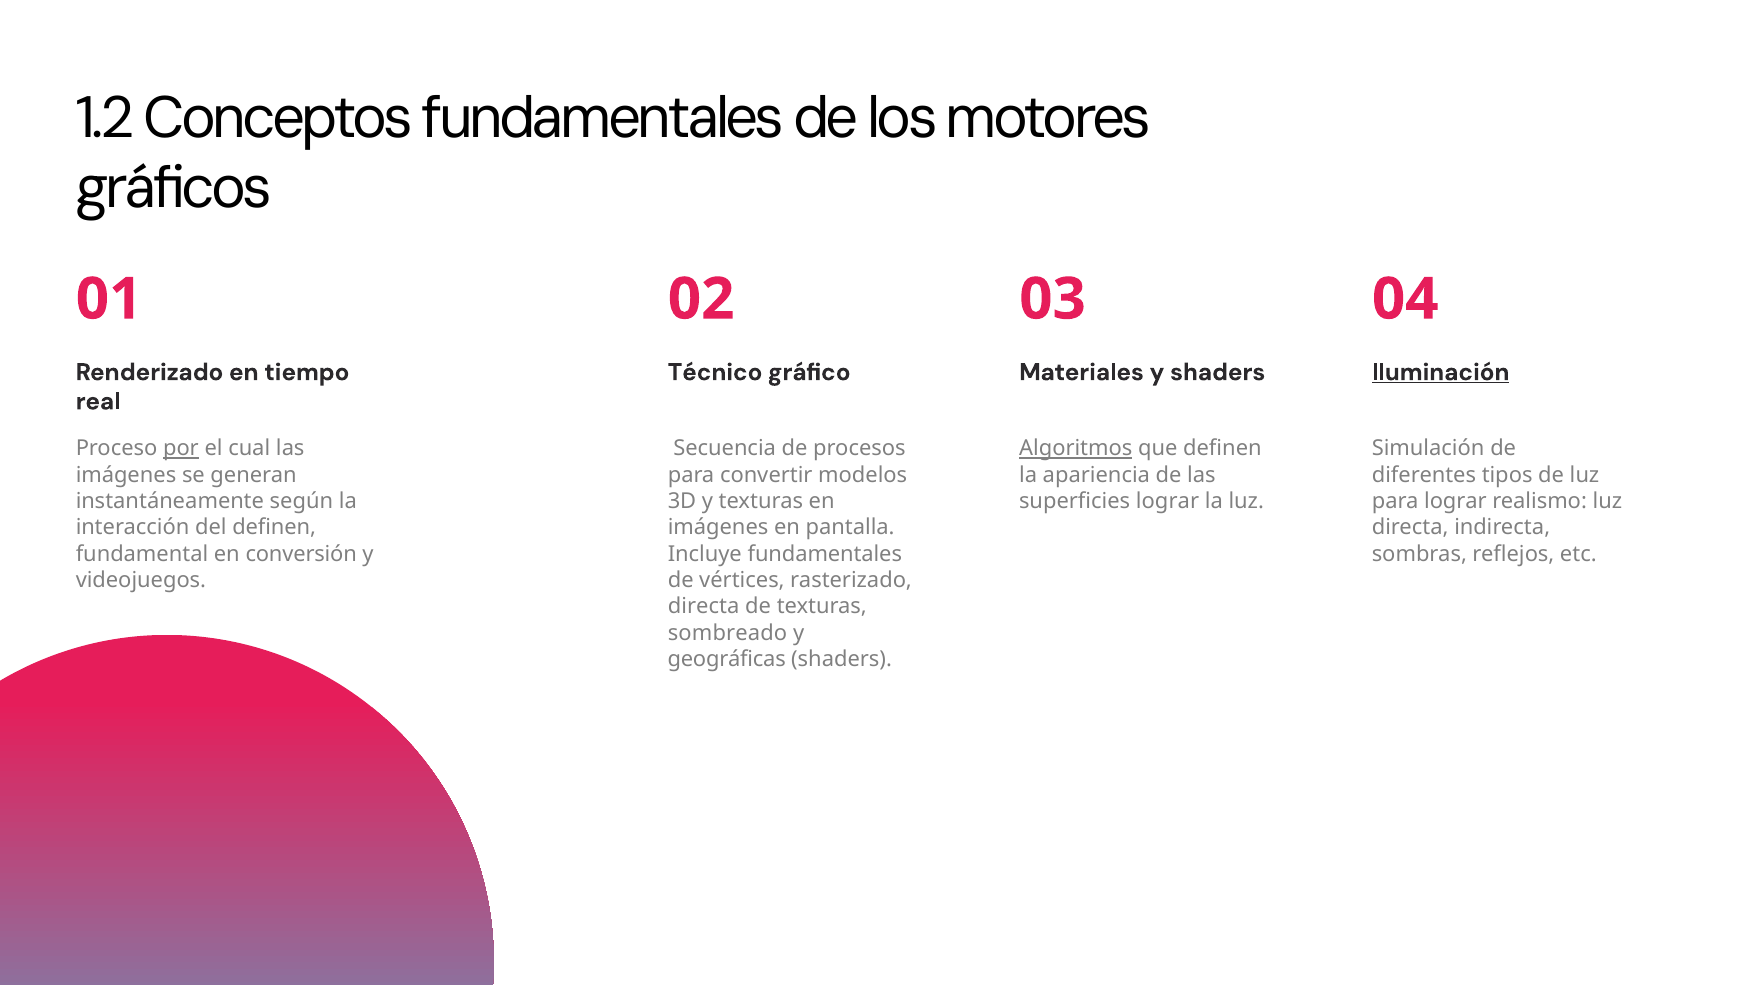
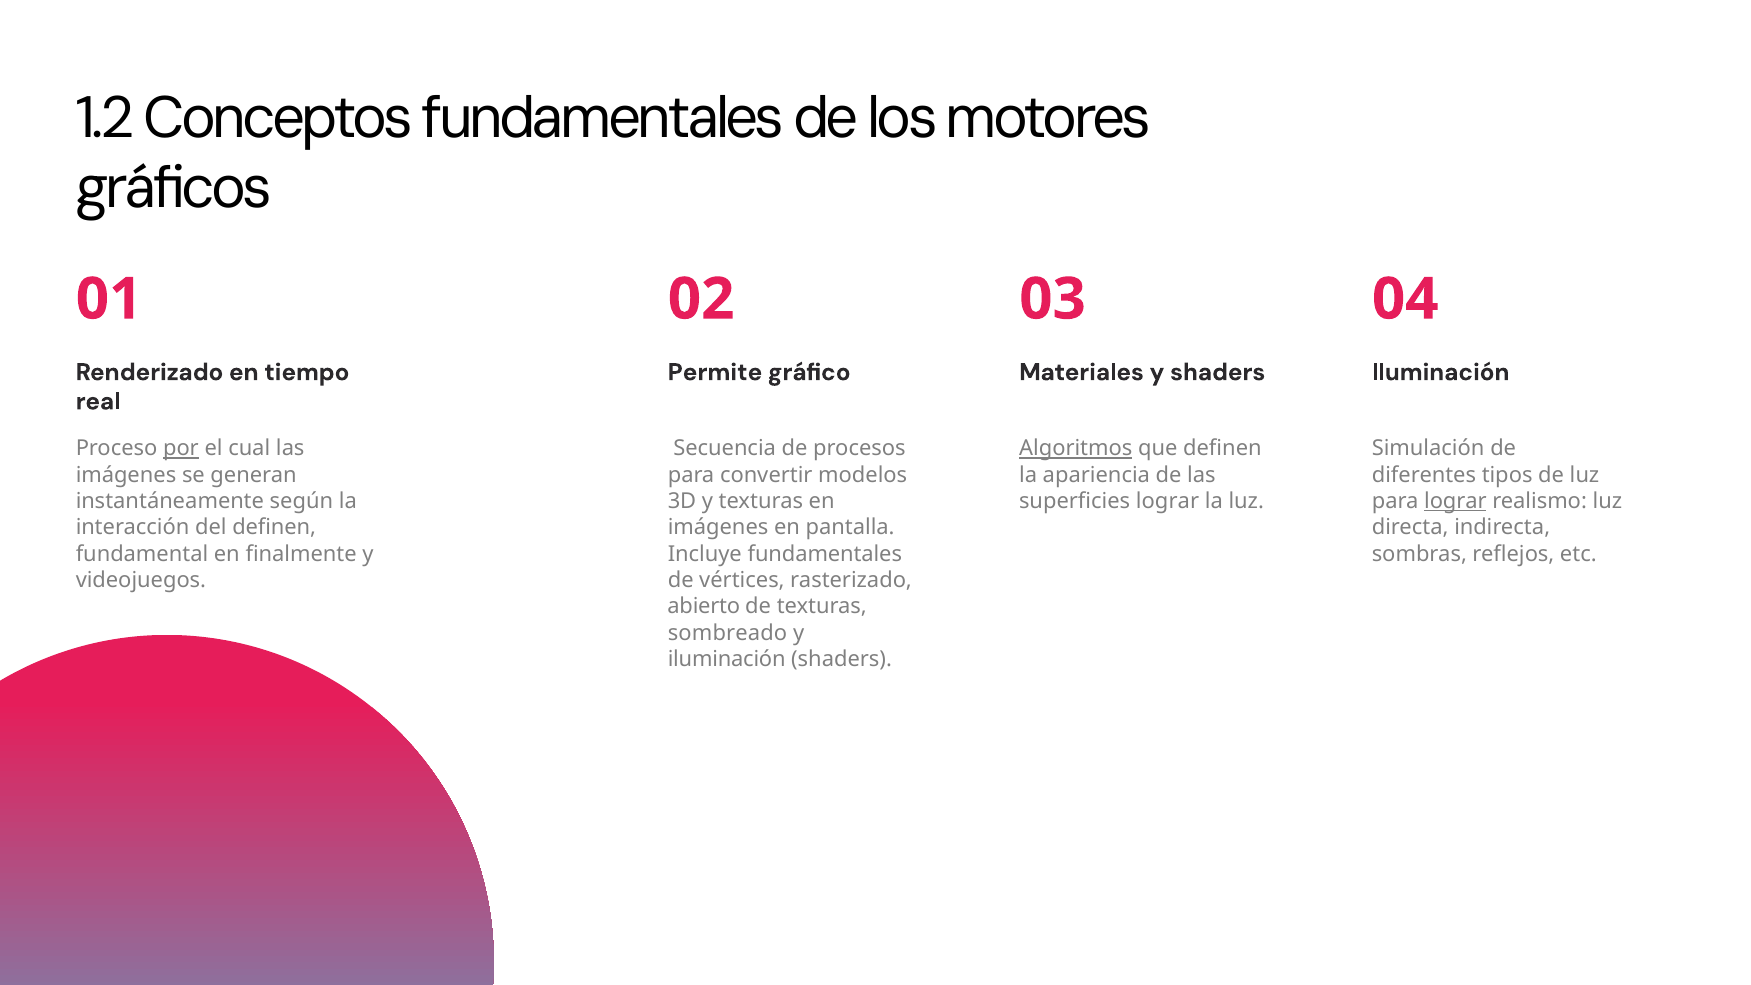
Técnico: Técnico -> Permite
Iluminación at (1441, 372) underline: present -> none
lograr at (1455, 501) underline: none -> present
conversión: conversión -> finalmente
directa at (704, 607): directa -> abierto
geográficas at (727, 659): geográficas -> iluminación
